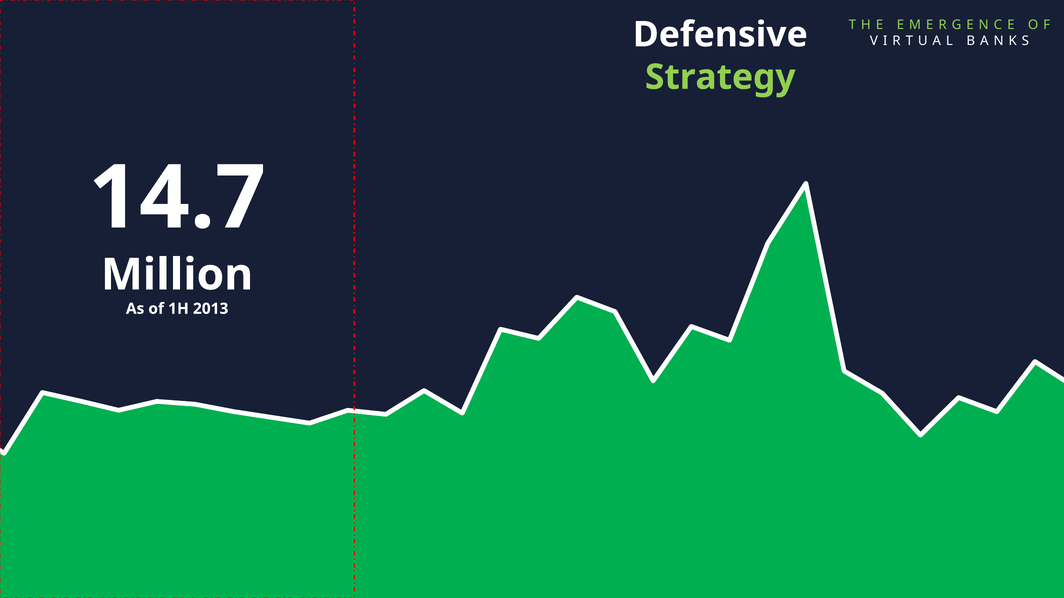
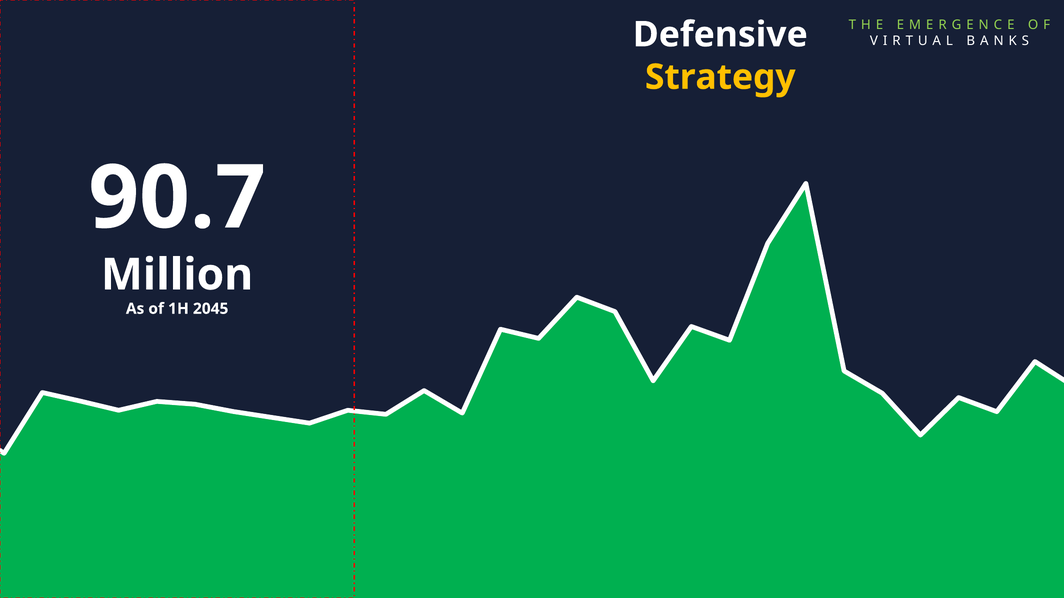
Strategy colour: light green -> yellow
14.7: 14.7 -> 90.7
2013: 2013 -> 2045
